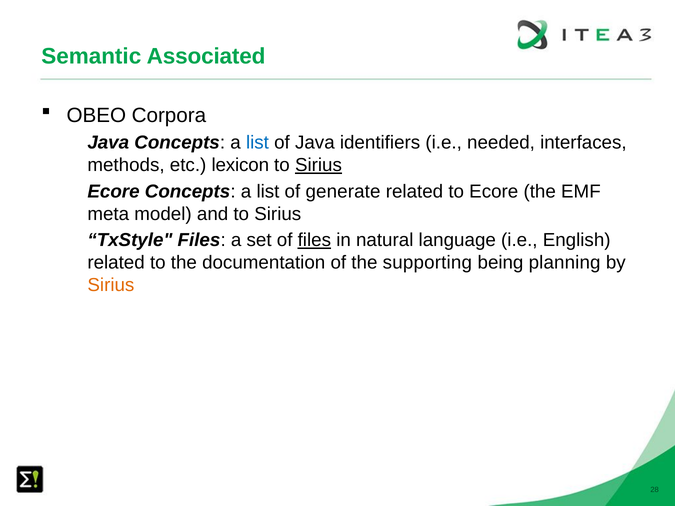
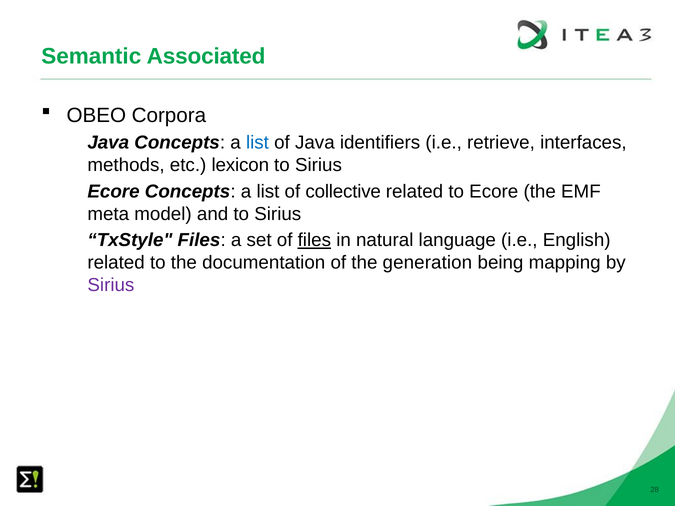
needed: needed -> retrieve
Sirius at (318, 165) underline: present -> none
generate: generate -> collective
supporting: supporting -> generation
planning: planning -> mapping
Sirius at (111, 285) colour: orange -> purple
